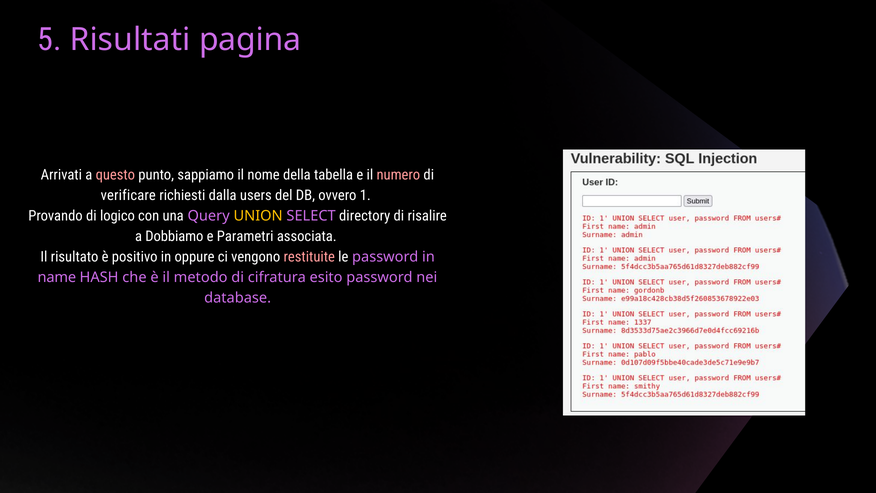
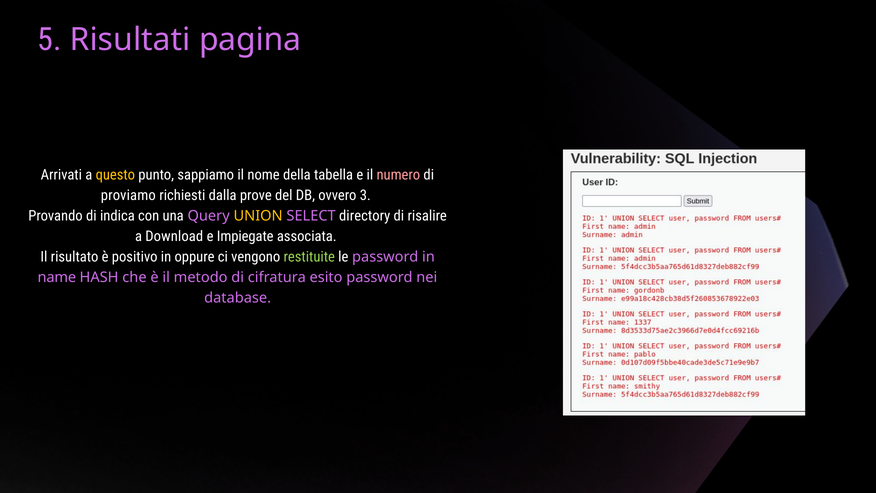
questo colour: pink -> yellow
verificare: verificare -> proviamo
users: users -> prove
1: 1 -> 3
logico: logico -> indica
Dobbiamo: Dobbiamo -> Download
Parametri: Parametri -> Impiegate
restituite colour: pink -> light green
